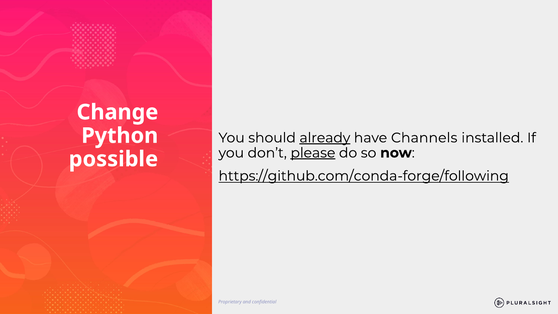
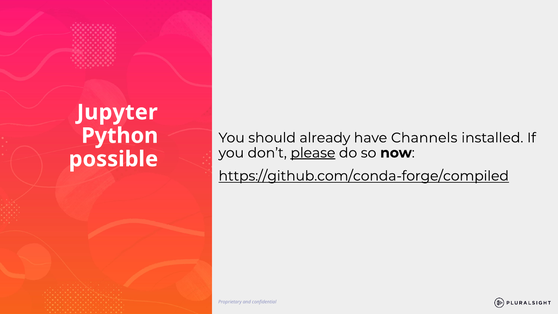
Change: Change -> Jupyter
already underline: present -> none
https://github.com/conda-forge/following: https://github.com/conda-forge/following -> https://github.com/conda-forge/compiled
